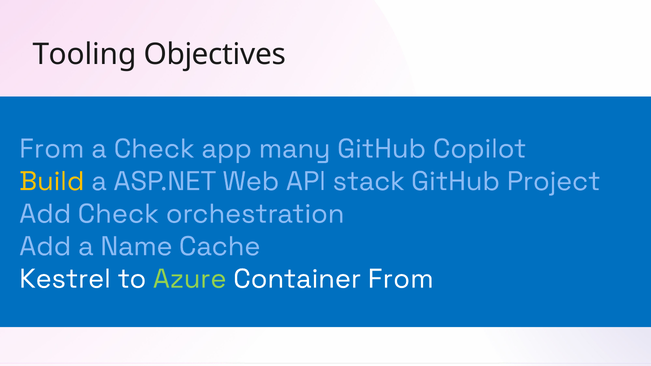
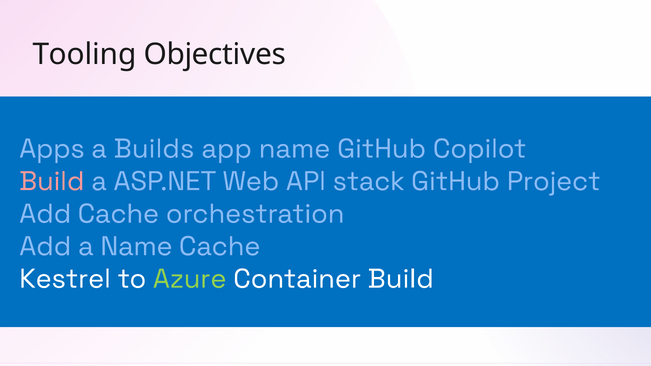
From at (52, 149): From -> Apps
a Check: Check -> Builds
app many: many -> name
Build at (52, 181) colour: yellow -> pink
Add Check: Check -> Cache
Container From: From -> Build
